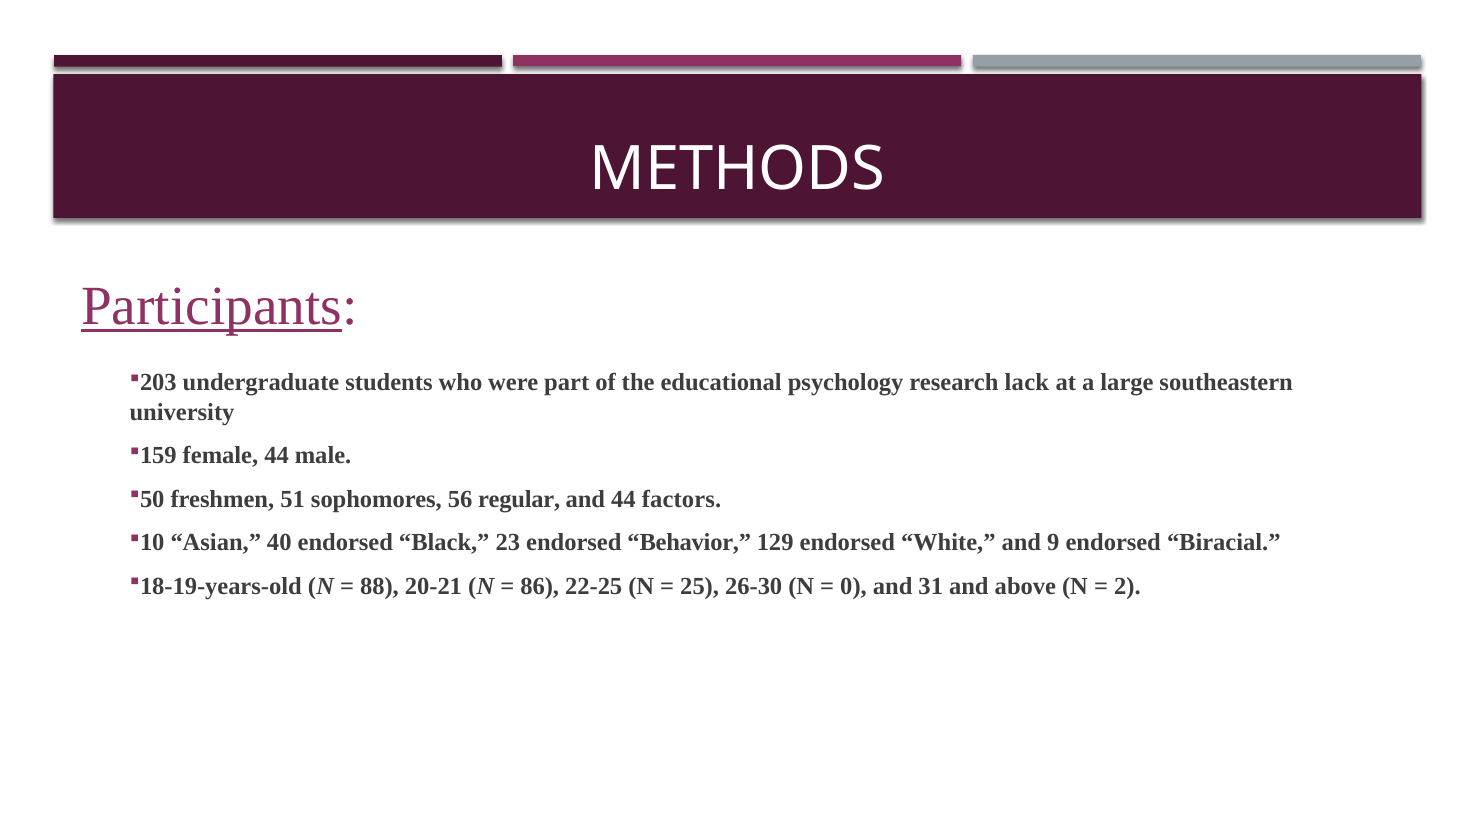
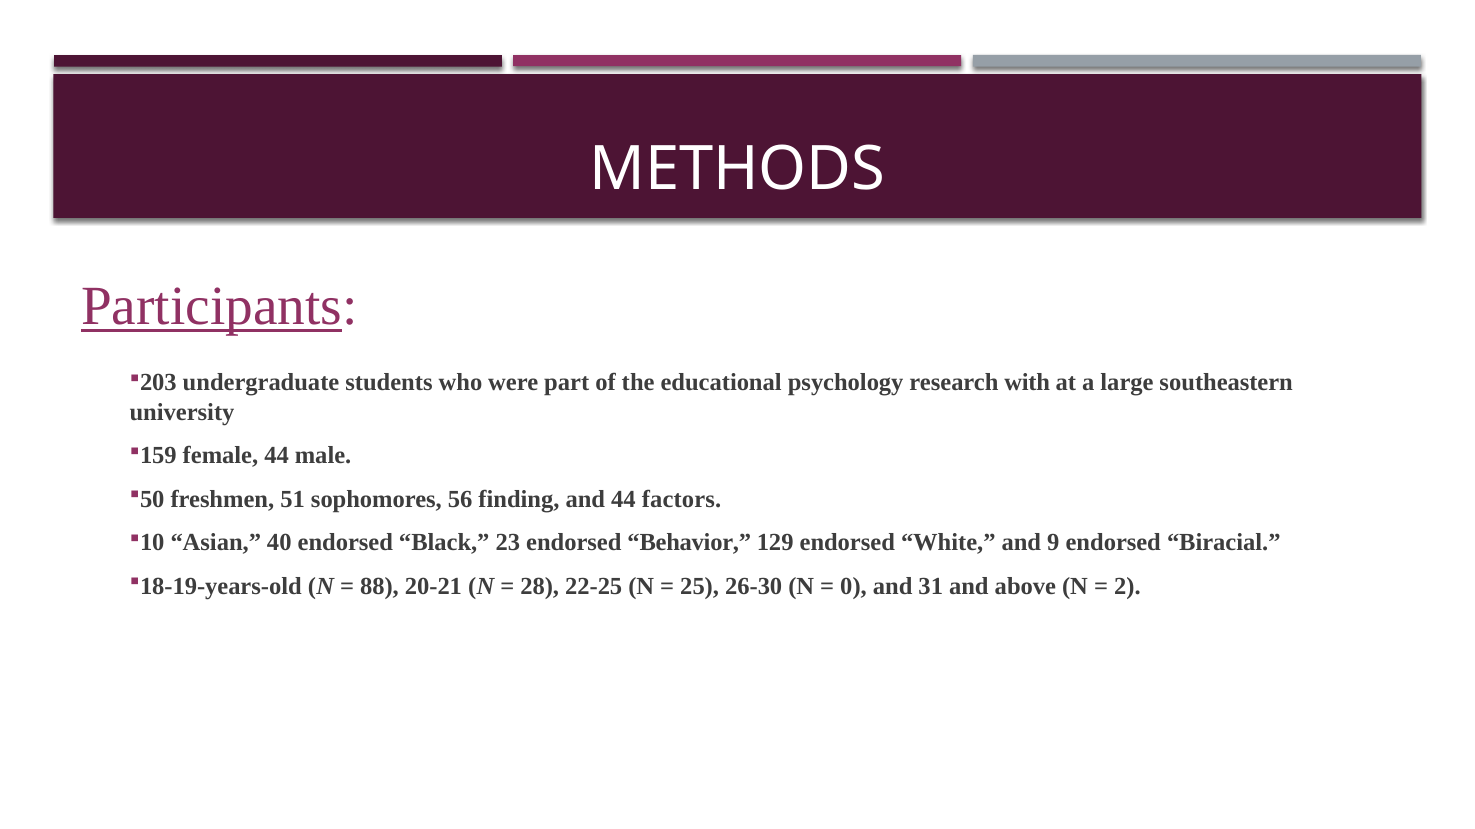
lack: lack -> with
regular: regular -> finding
86: 86 -> 28
